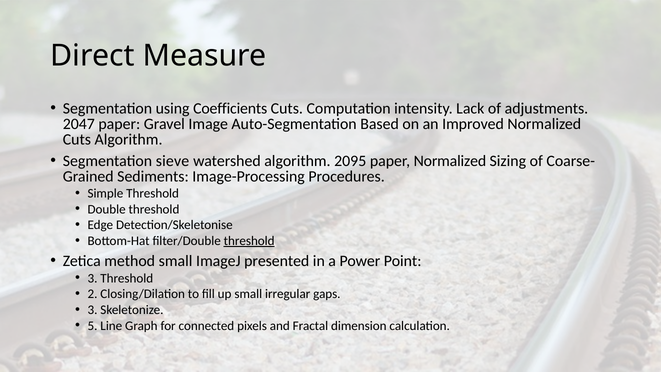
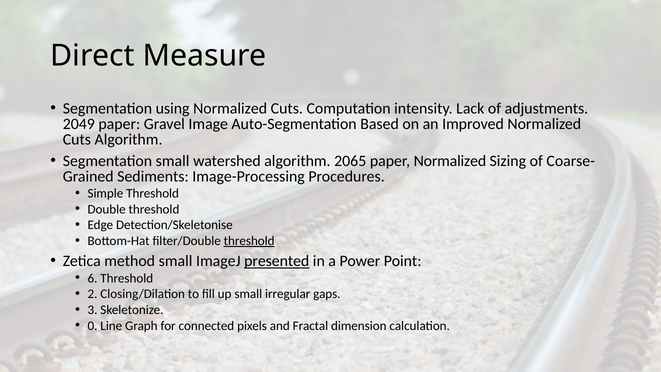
using Coefficients: Coefficients -> Normalized
2047: 2047 -> 2049
Segmentation sieve: sieve -> small
2095: 2095 -> 2065
presented underline: none -> present
3 at (93, 278): 3 -> 6
5: 5 -> 0
